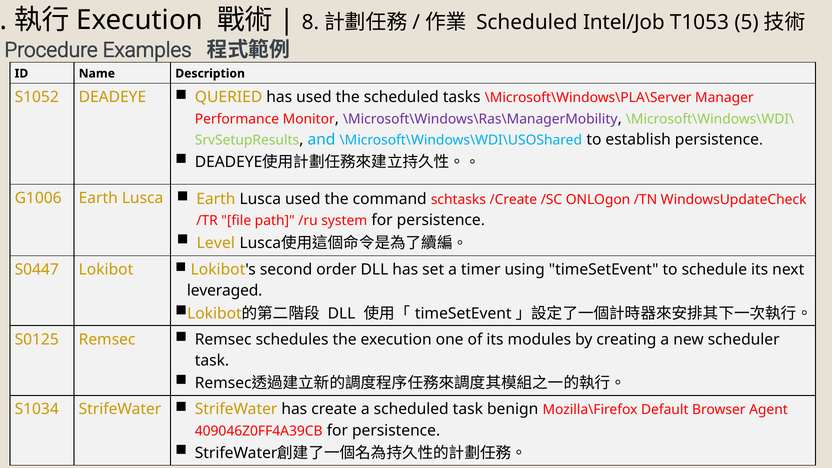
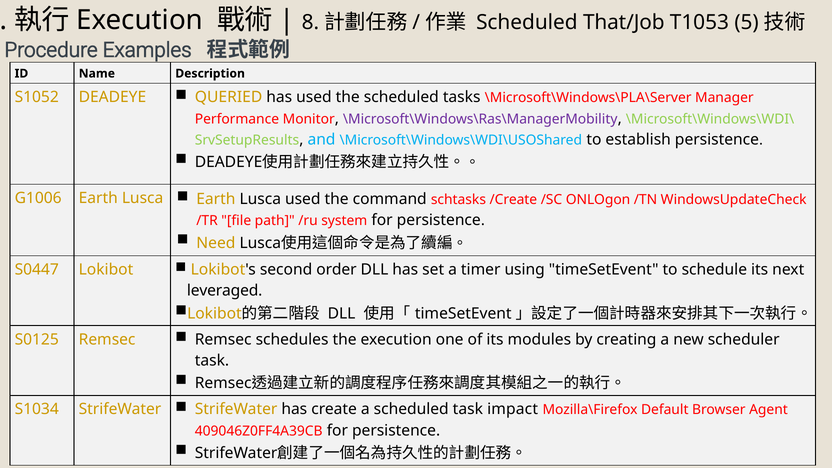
Intel/Job: Intel/Job -> That/Job
Level: Level -> Need
benign: benign -> impact
